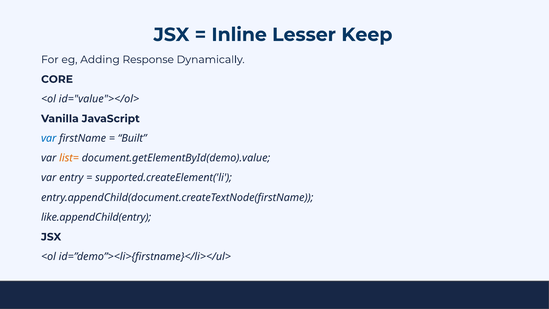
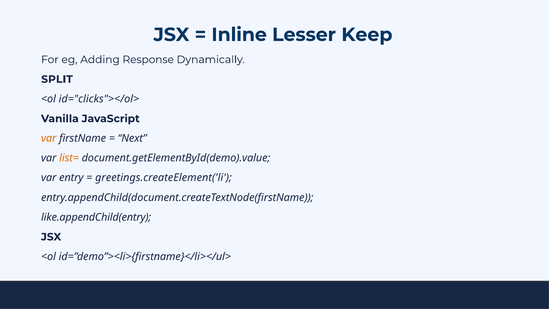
CORE: CORE -> SPLIT
id="value"></ol>: id="value"></ol> -> id="clicks"></ol>
var at (49, 138) colour: blue -> orange
Built: Built -> Next
supported.createElement('li: supported.createElement('li -> greetings.createElement('li
